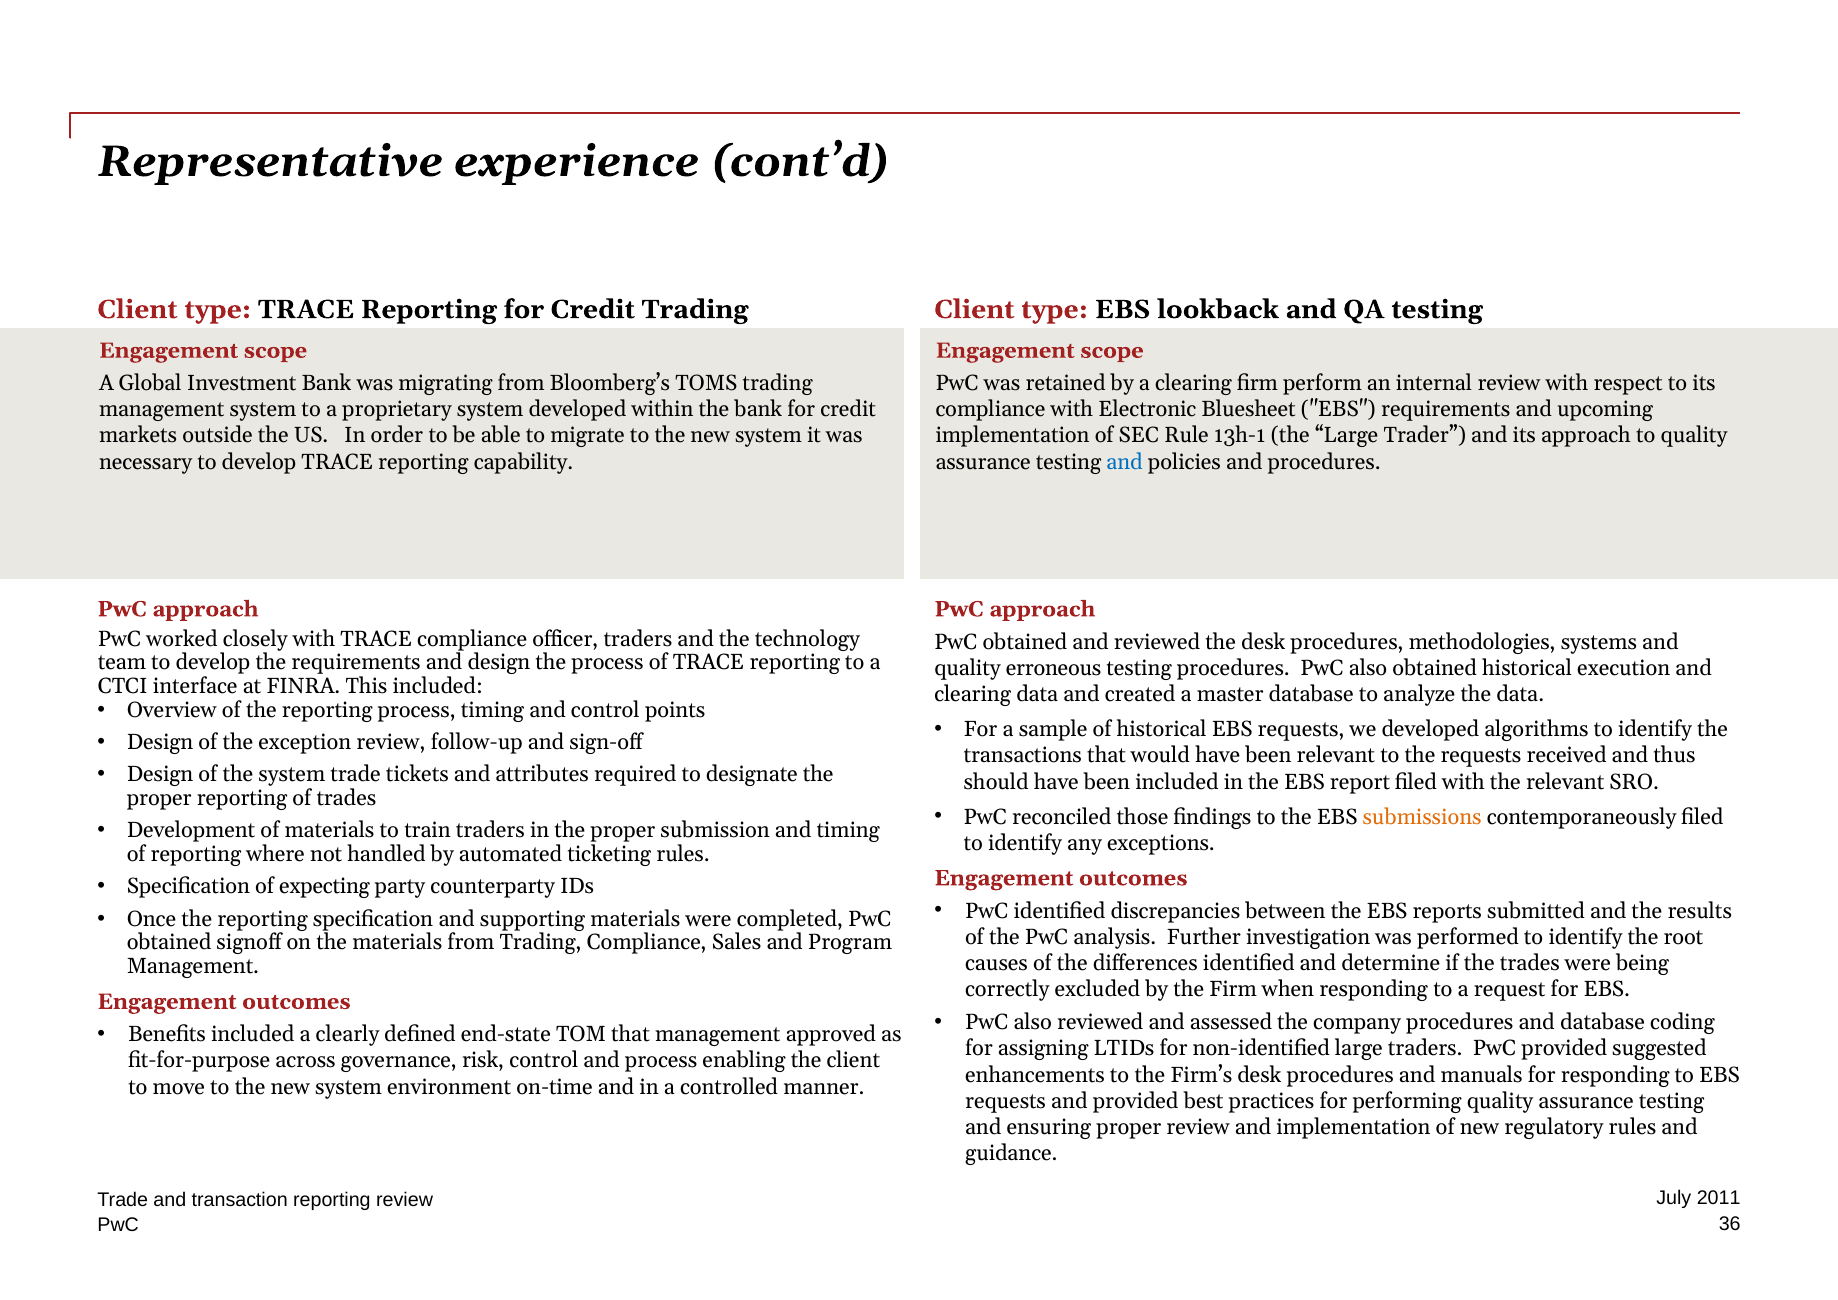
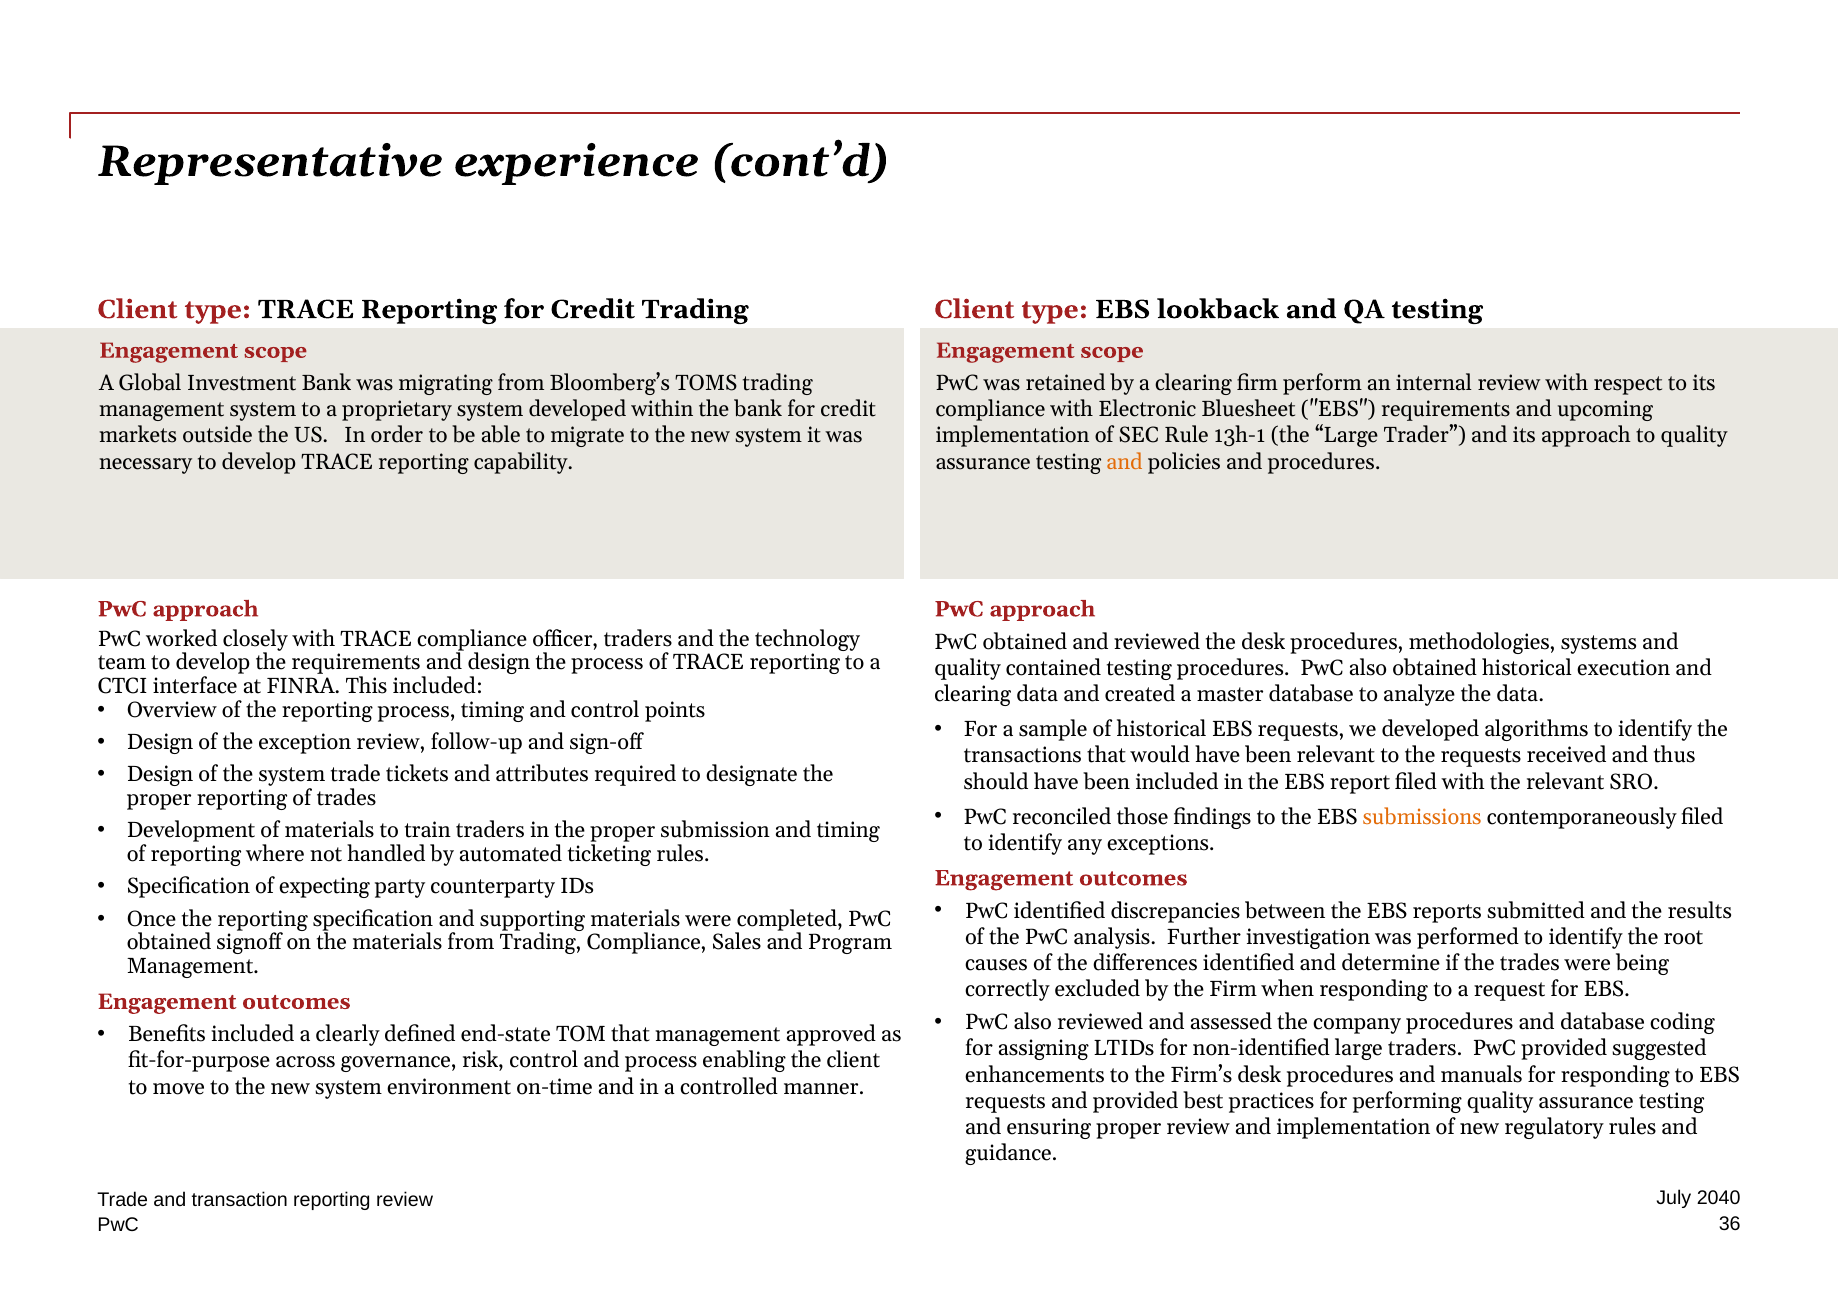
and at (1125, 462) colour: blue -> orange
erroneous: erroneous -> contained
2011: 2011 -> 2040
